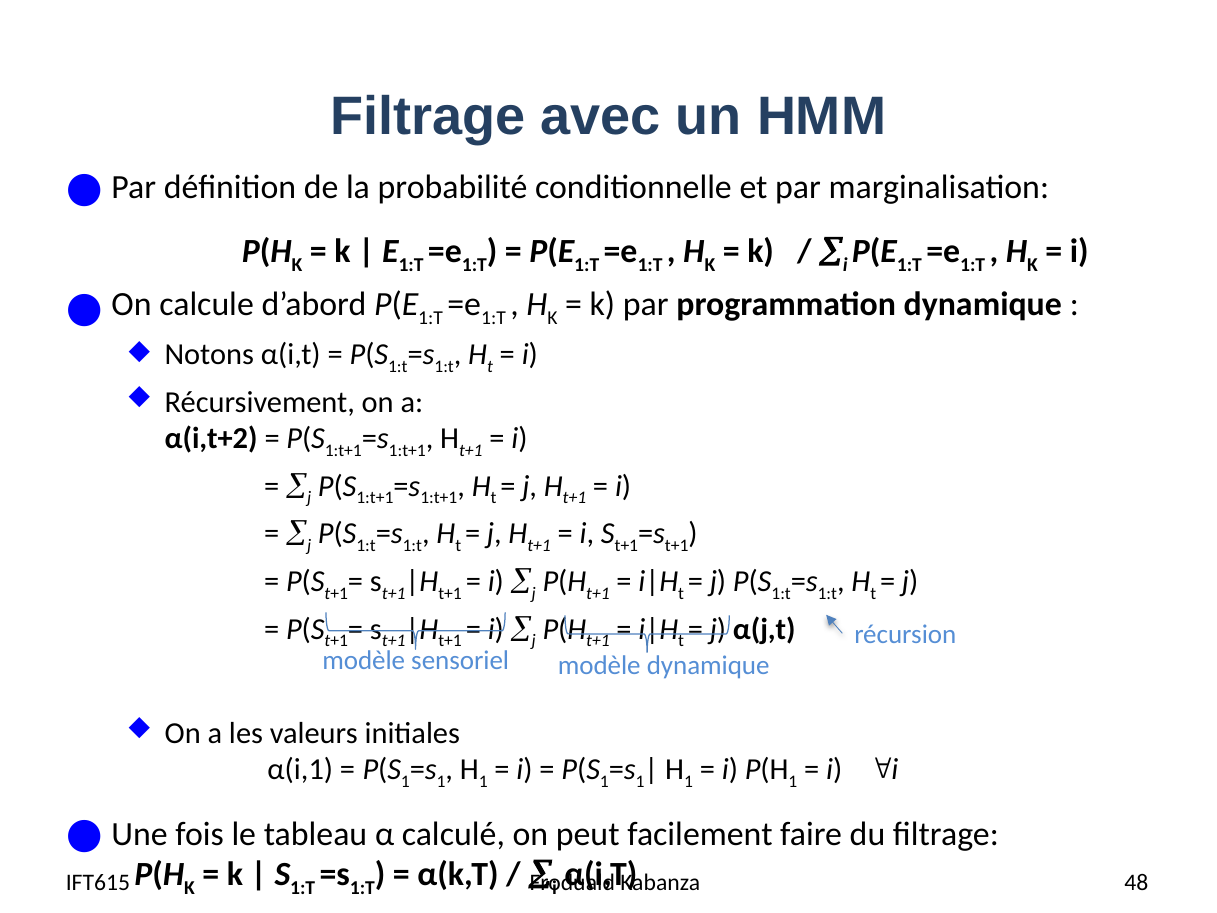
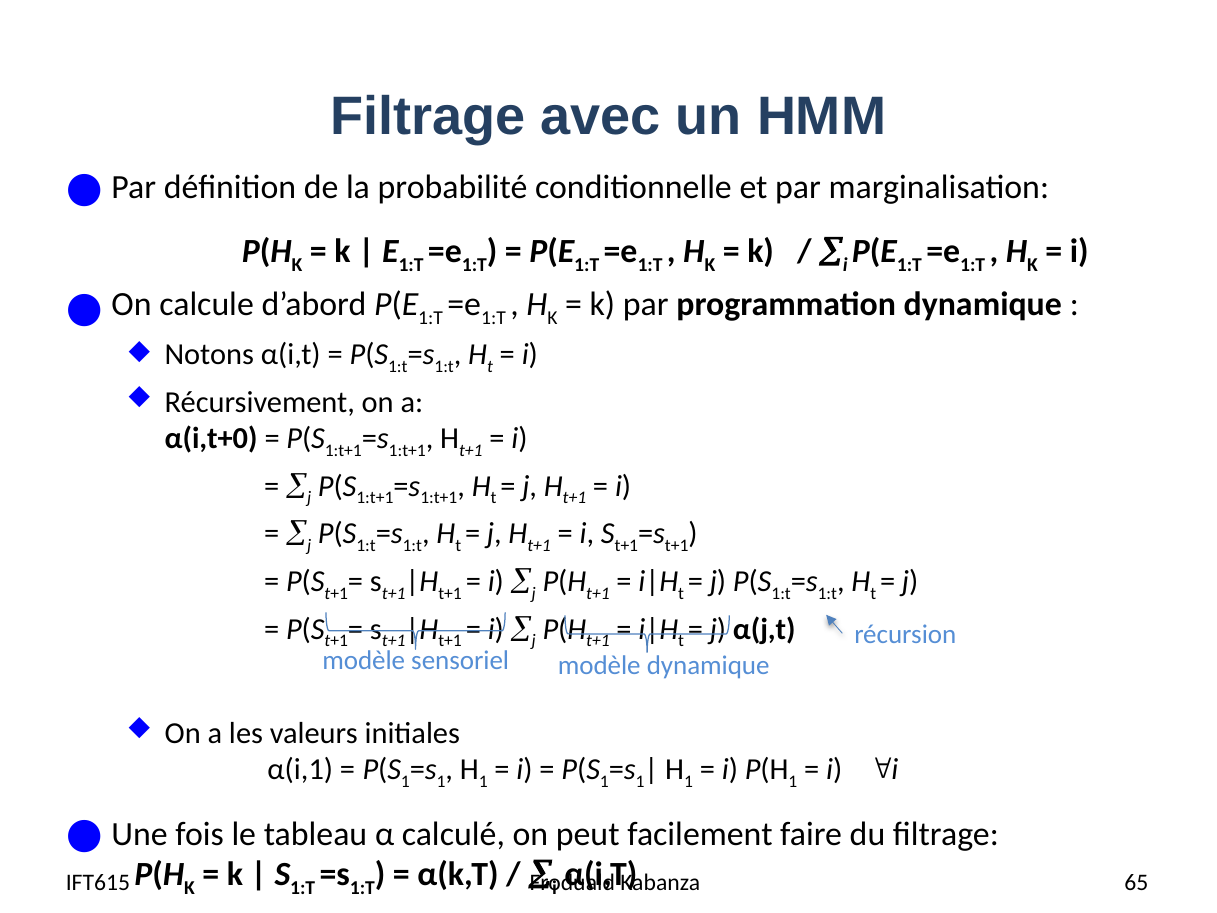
α(i,t+2: α(i,t+2 -> α(i,t+0
48: 48 -> 65
